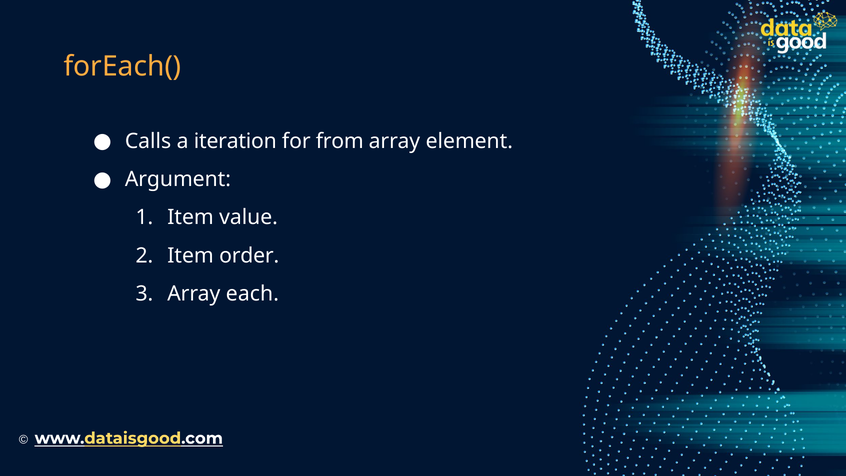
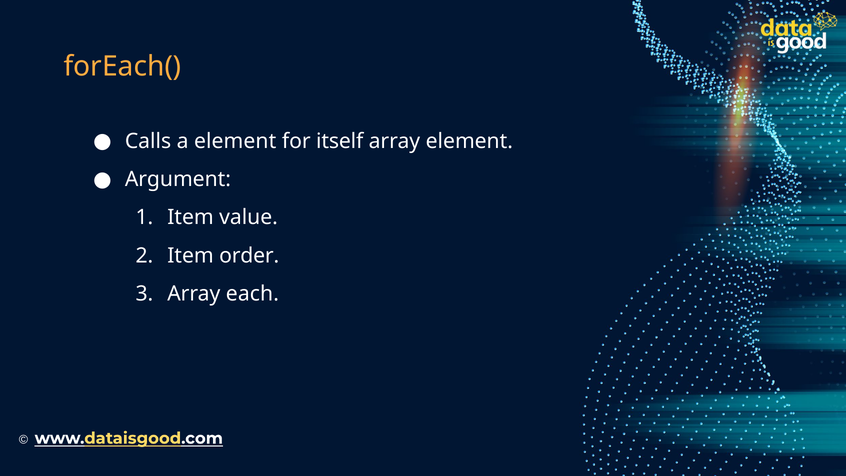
a iteration: iteration -> element
from: from -> itself
